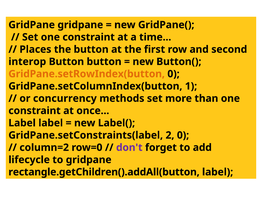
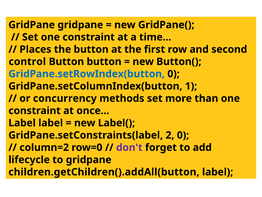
interop: interop -> control
GridPane.setRowIndex(button colour: orange -> blue
rectangle.getChildren().addAll(button: rectangle.getChildren().addAll(button -> children.getChildren().addAll(button
